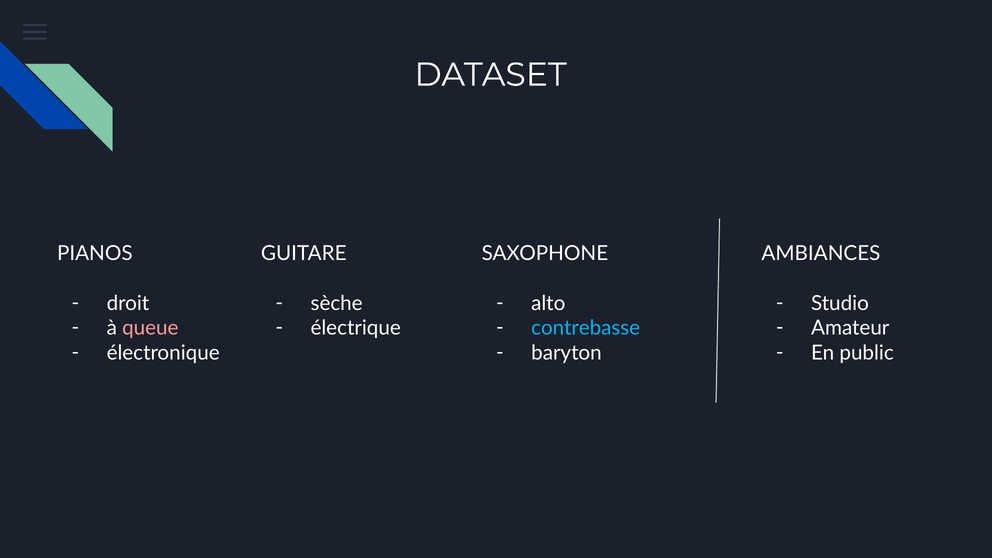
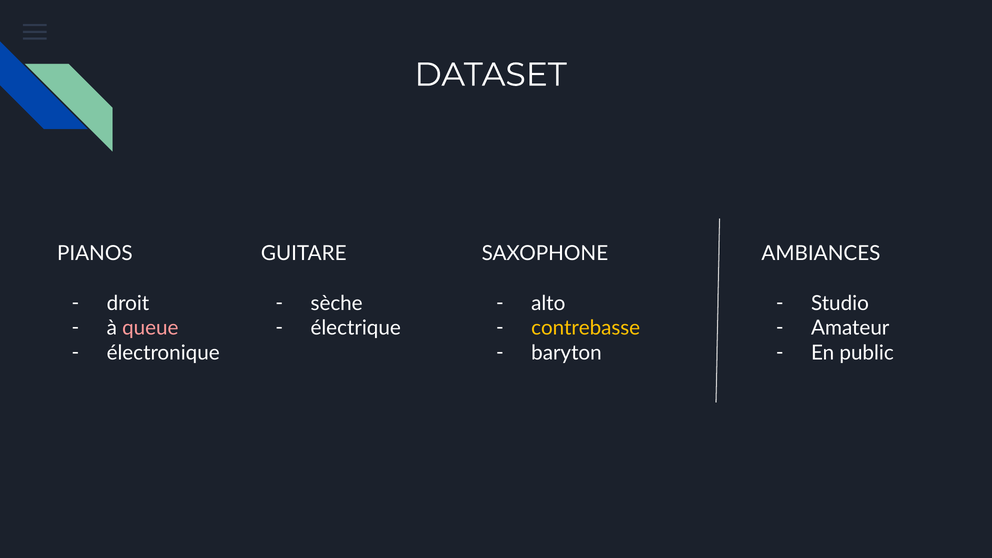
contrebasse colour: light blue -> yellow
